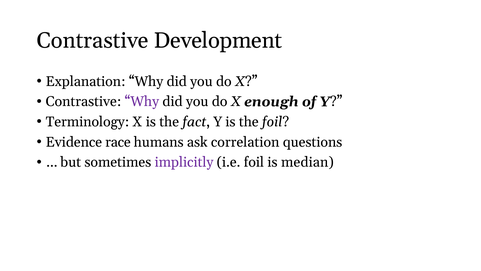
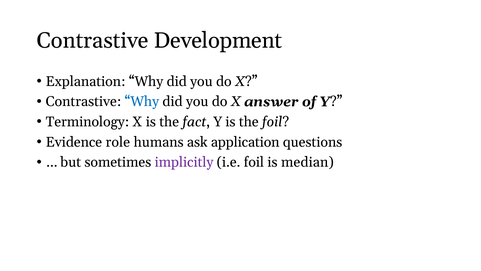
Why at (142, 101) colour: purple -> blue
enough: enough -> answer
race: race -> role
correlation: correlation -> application
